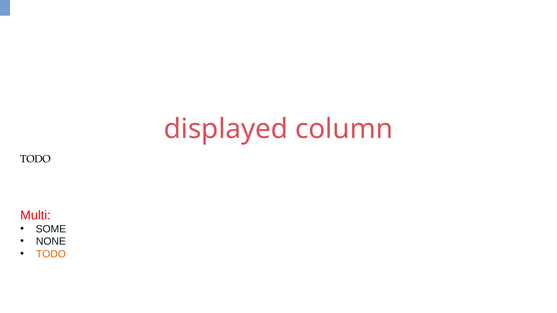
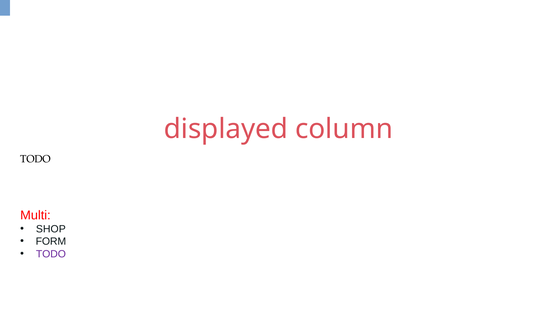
SOME: SOME -> SHOP
NONE: NONE -> FORM
TODO at (51, 254) colour: orange -> purple
